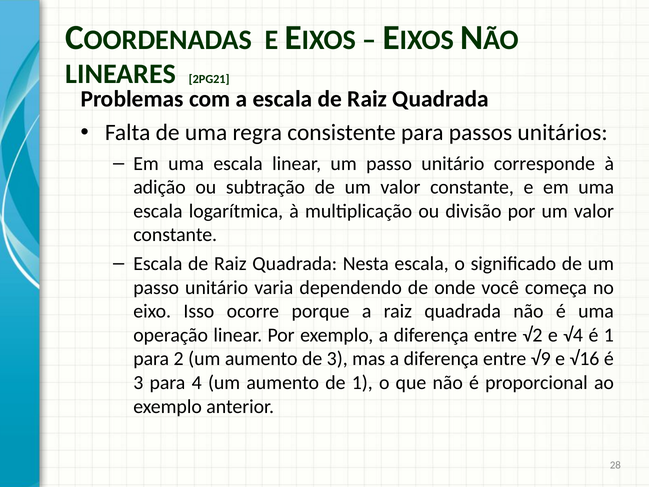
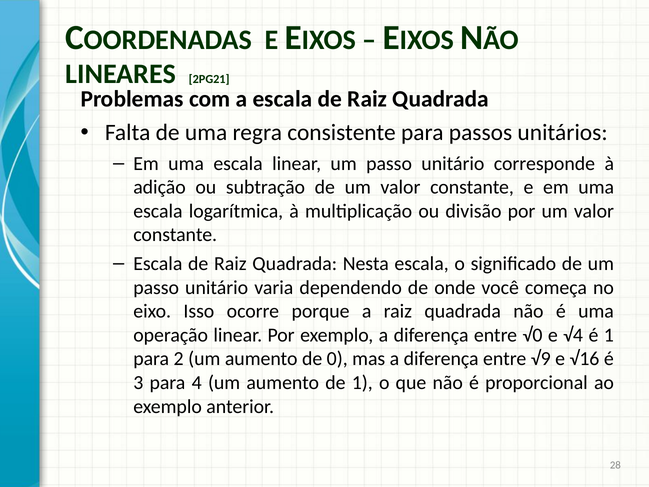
√2: √2 -> √0
de 3: 3 -> 0
